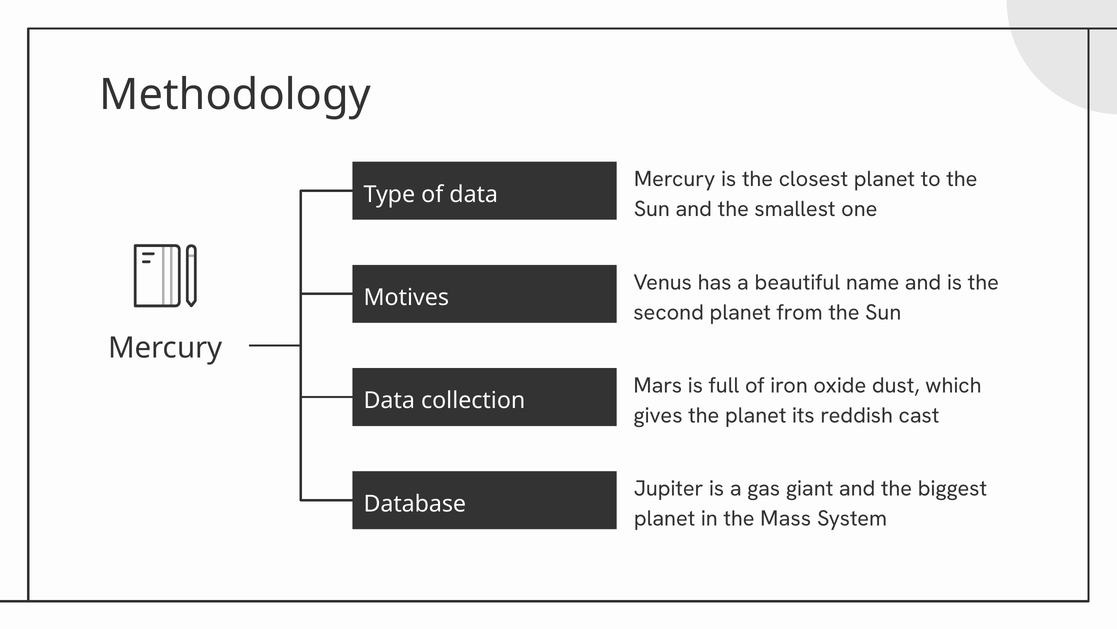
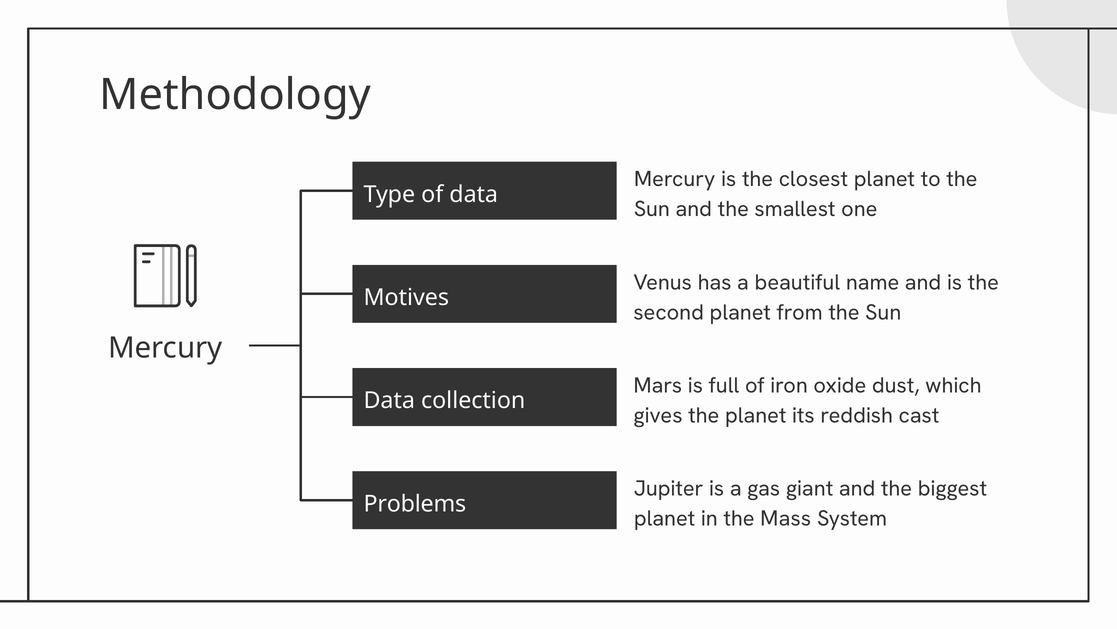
Database: Database -> Problems
